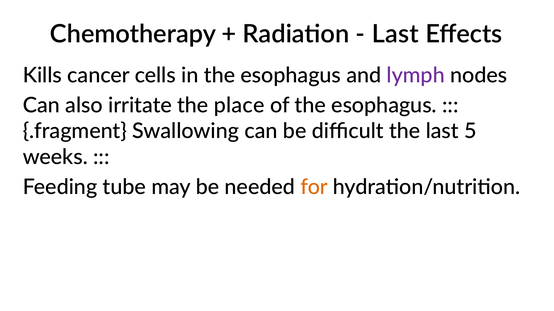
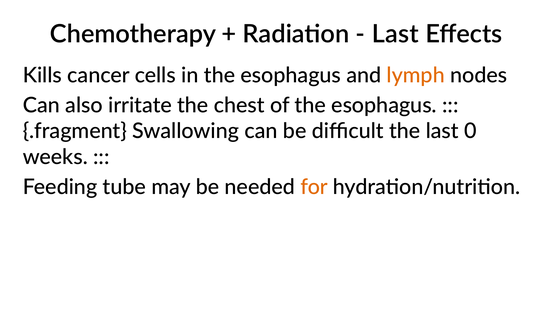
lymph colour: purple -> orange
place: place -> chest
5: 5 -> 0
